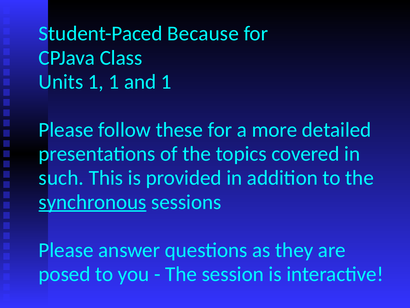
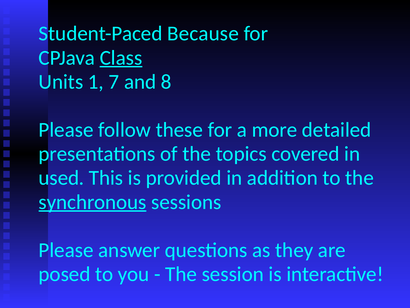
Class underline: none -> present
1 1: 1 -> 7
and 1: 1 -> 8
such: such -> used
